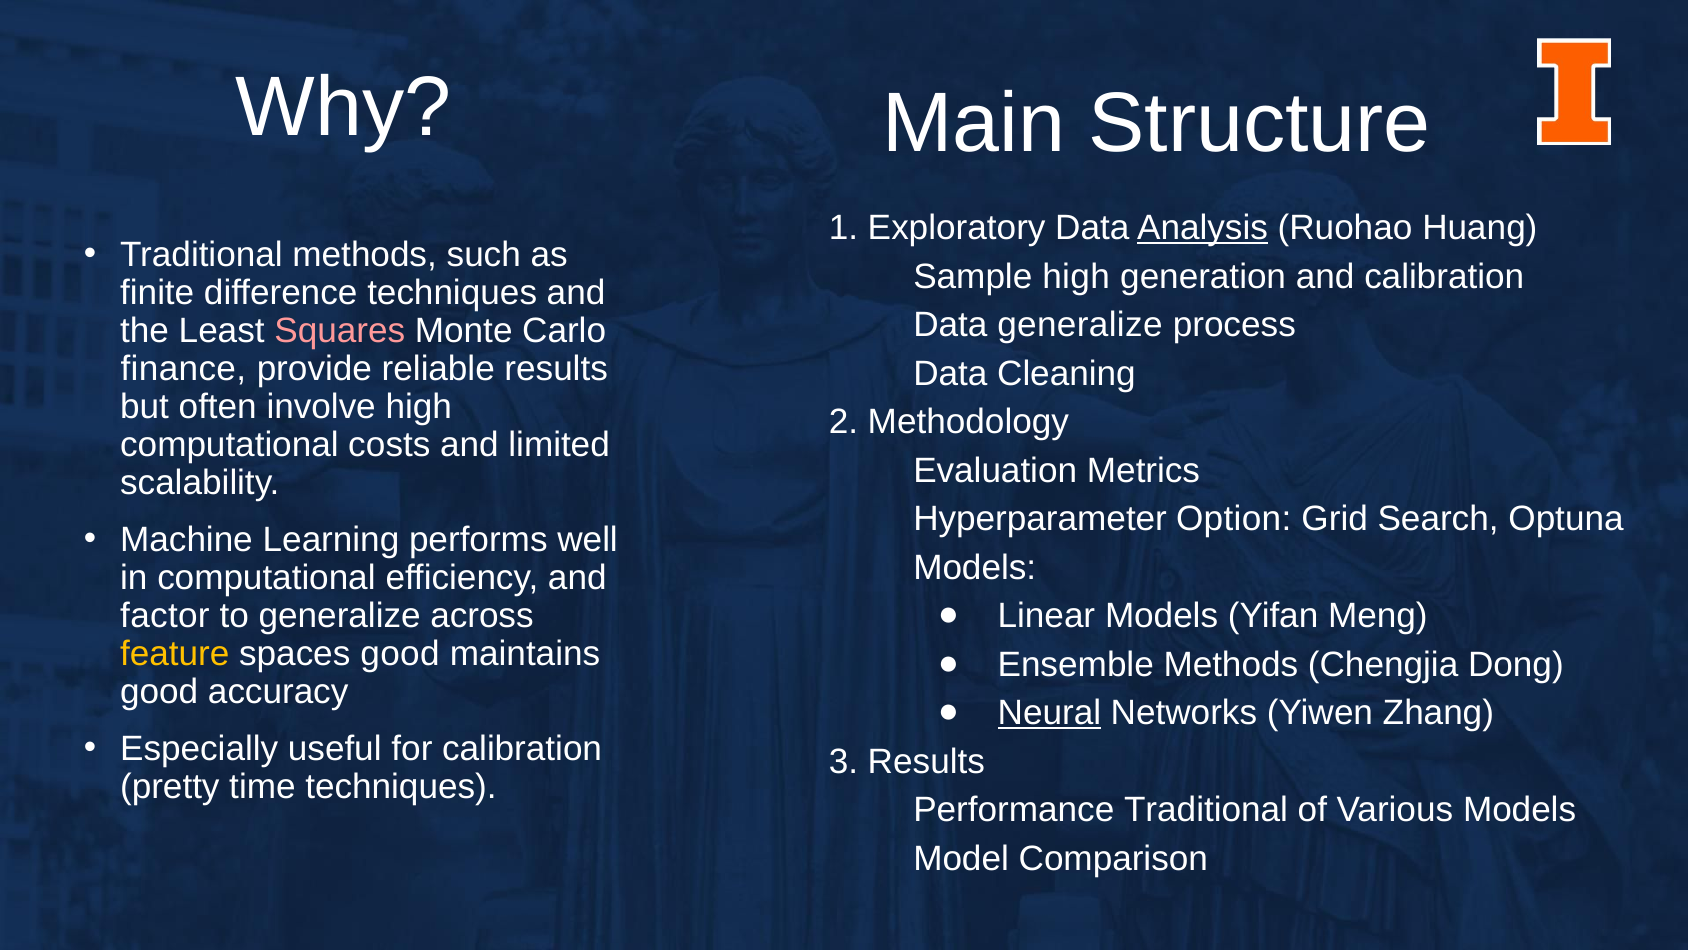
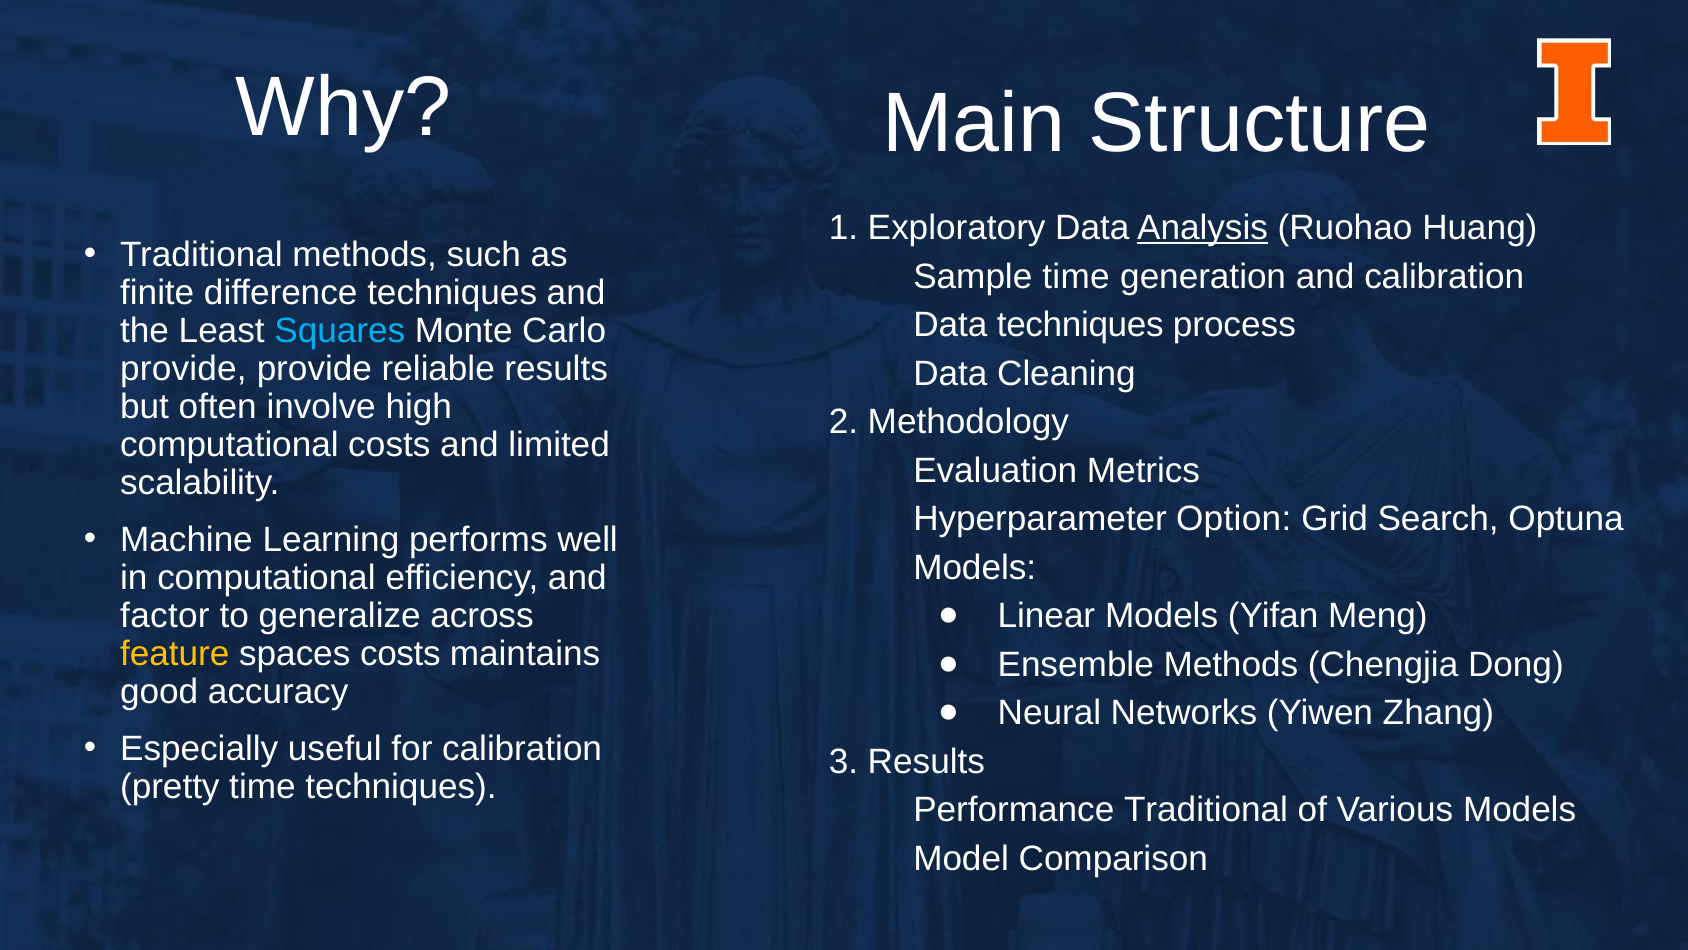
Sample high: high -> time
Data generalize: generalize -> techniques
Squares colour: pink -> light blue
finance at (183, 369): finance -> provide
spaces good: good -> costs
Neural underline: present -> none
